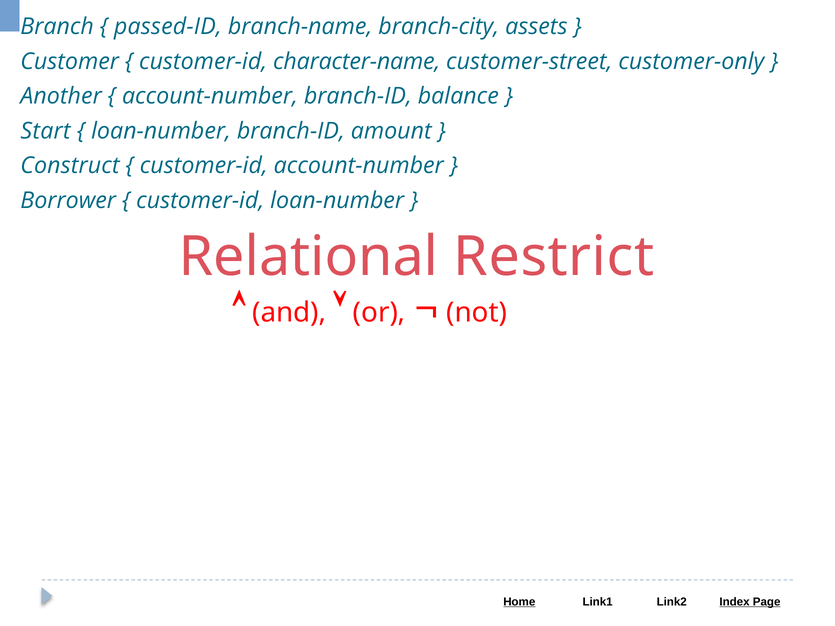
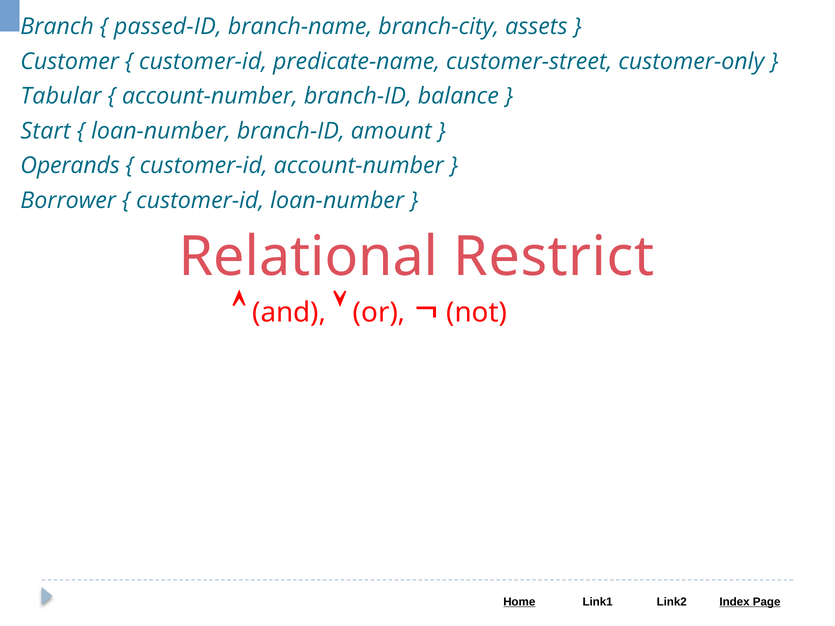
character-name: character-name -> predicate-name
Another: Another -> Tabular
Construct: Construct -> Operands
